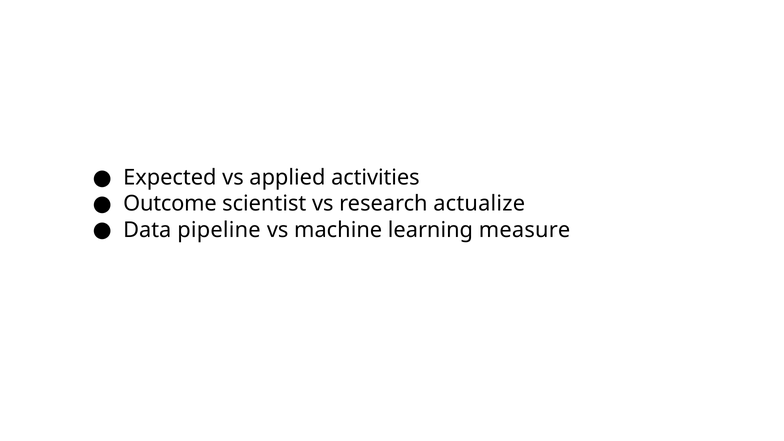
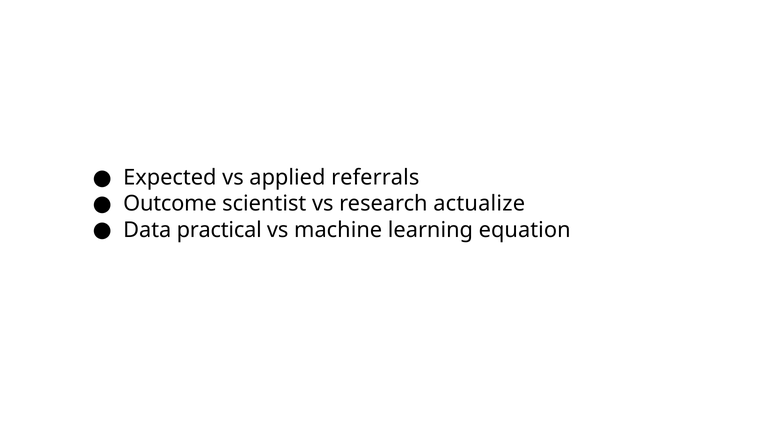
activities: activities -> referrals
pipeline: pipeline -> practical
measure: measure -> equation
